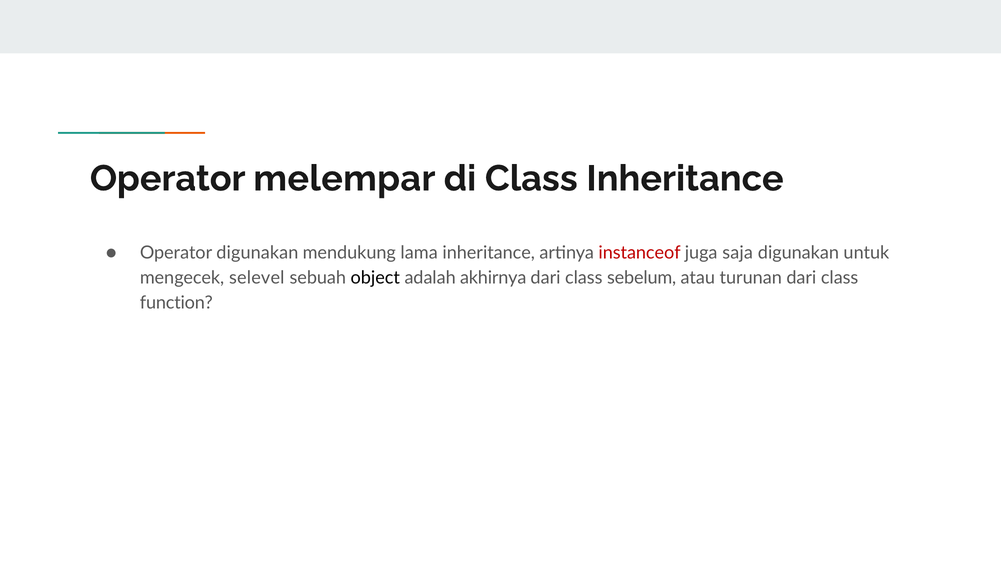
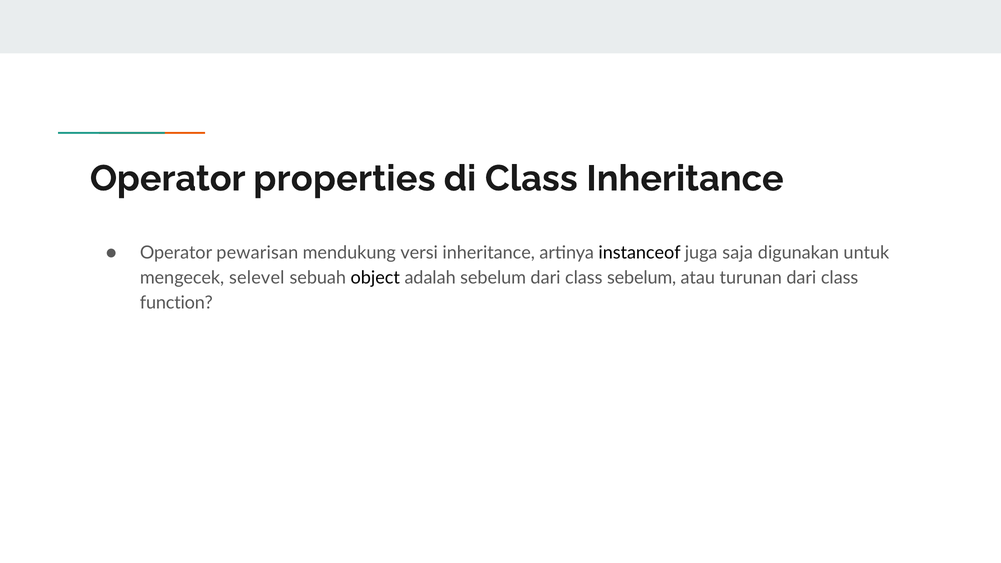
melempar: melempar -> properties
Operator digunakan: digunakan -> pewarisan
lama: lama -> versi
instanceof colour: red -> black
adalah akhirnya: akhirnya -> sebelum
